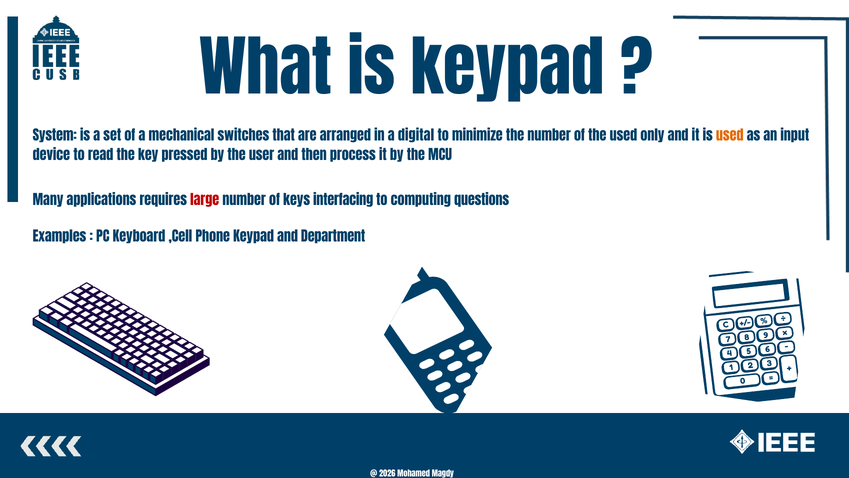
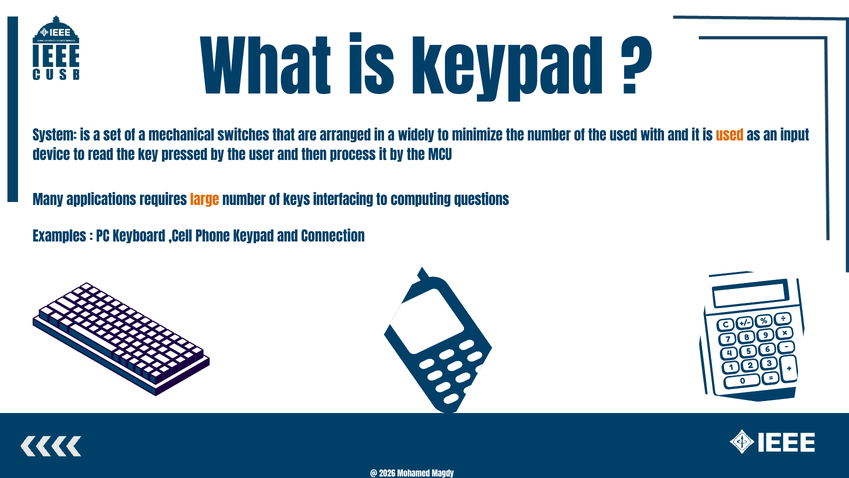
digital: digital -> widely
only: only -> with
large colour: red -> orange
Department: Department -> Connection
